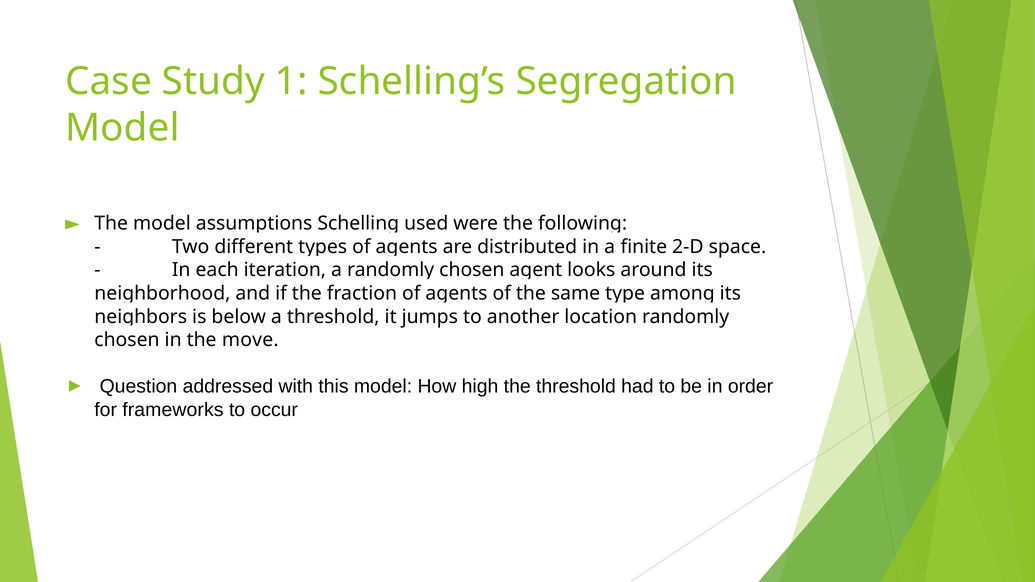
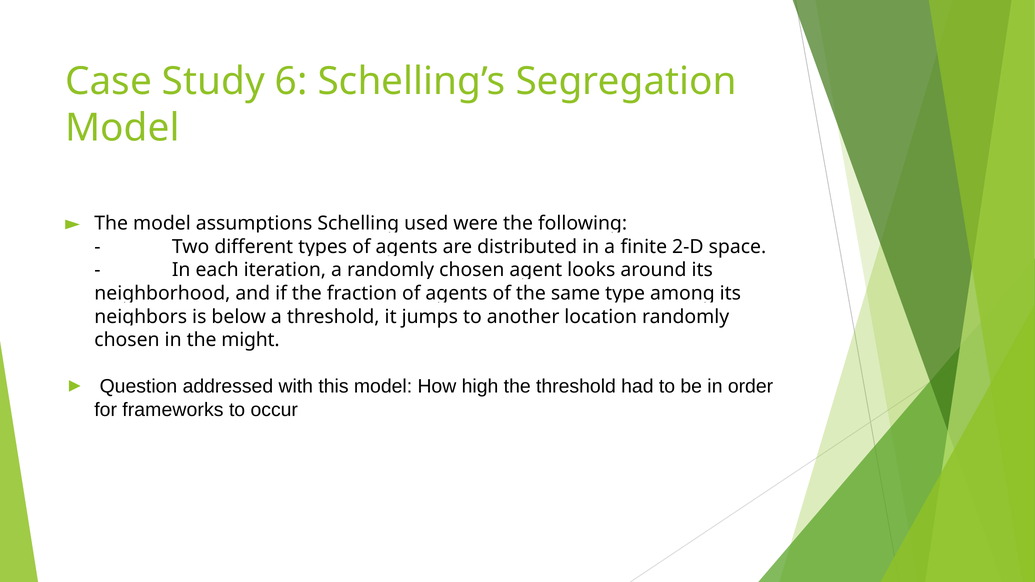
1: 1 -> 6
move: move -> might
